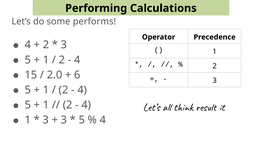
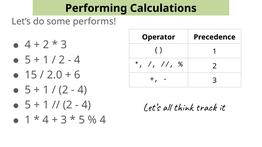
result: result -> track
3 at (46, 120): 3 -> 4
